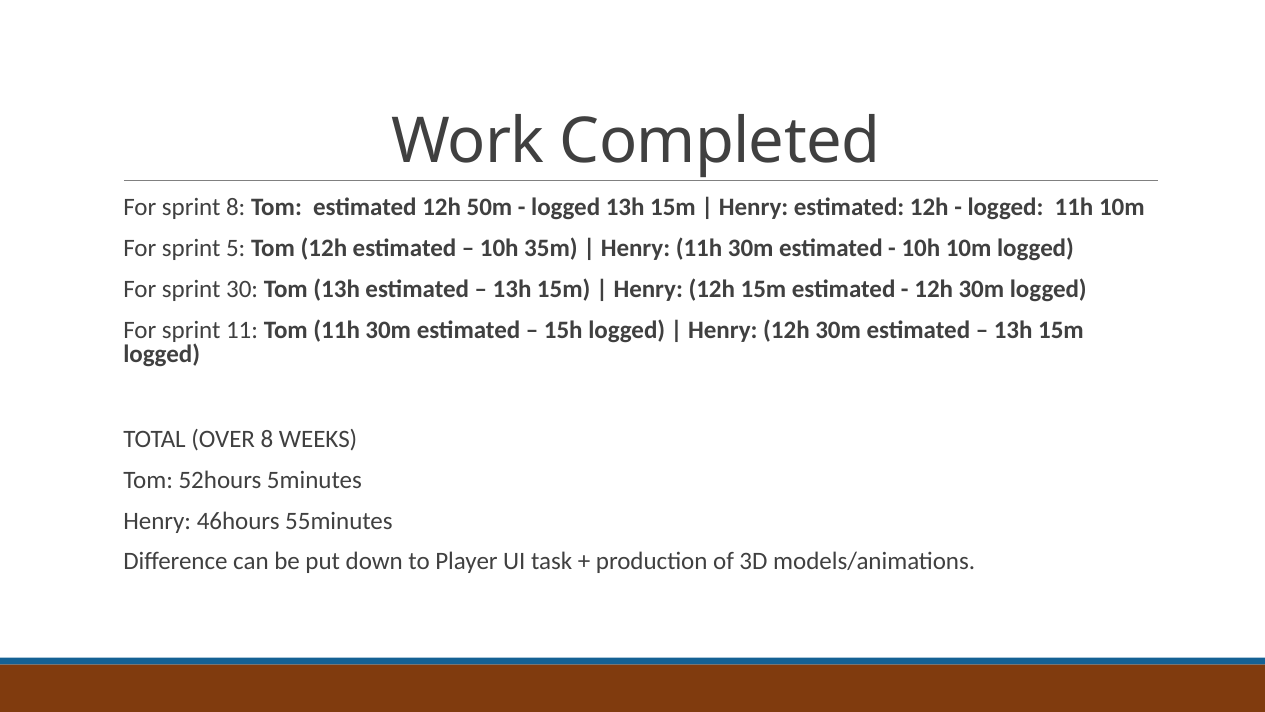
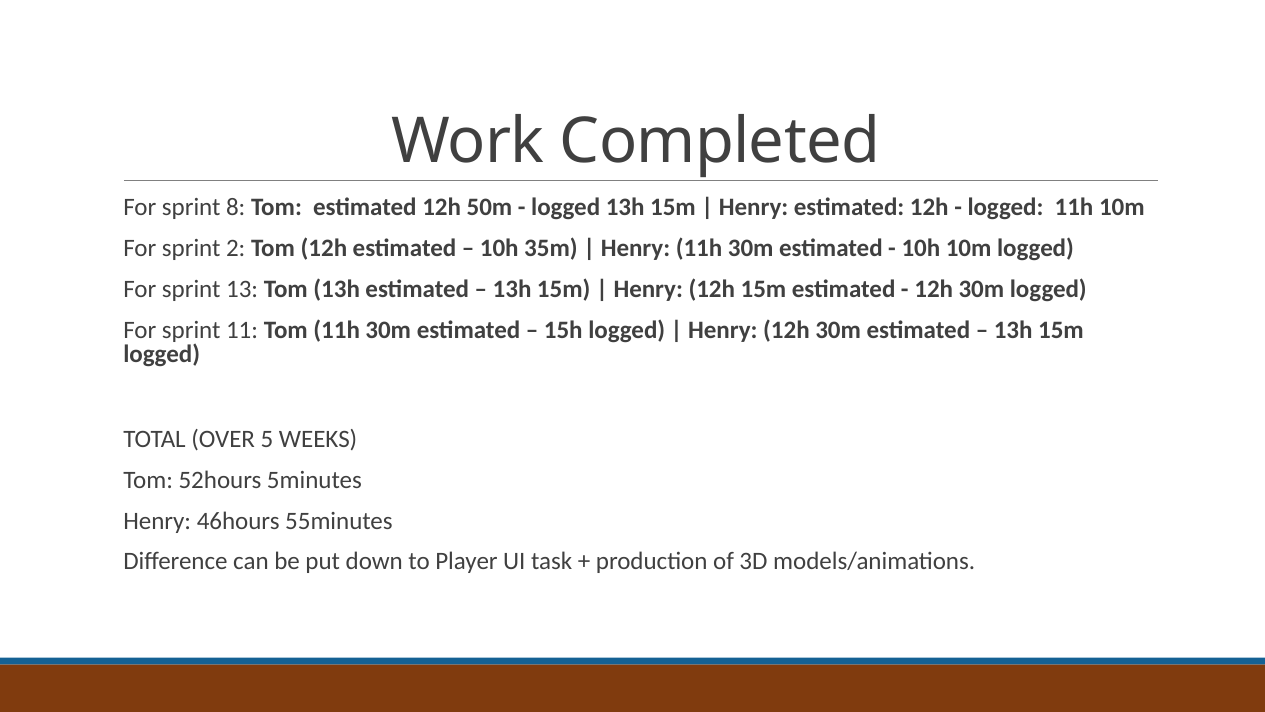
5: 5 -> 2
30: 30 -> 13
OVER 8: 8 -> 5
